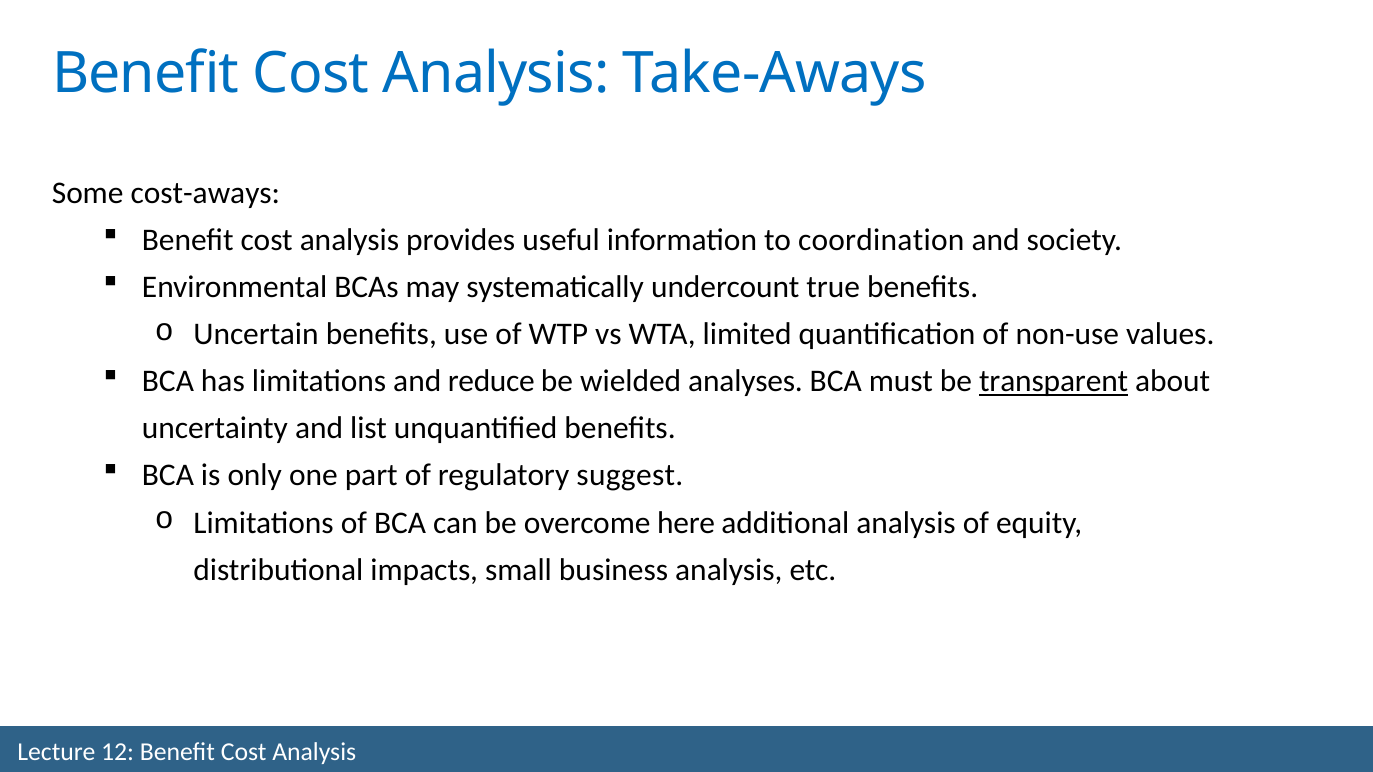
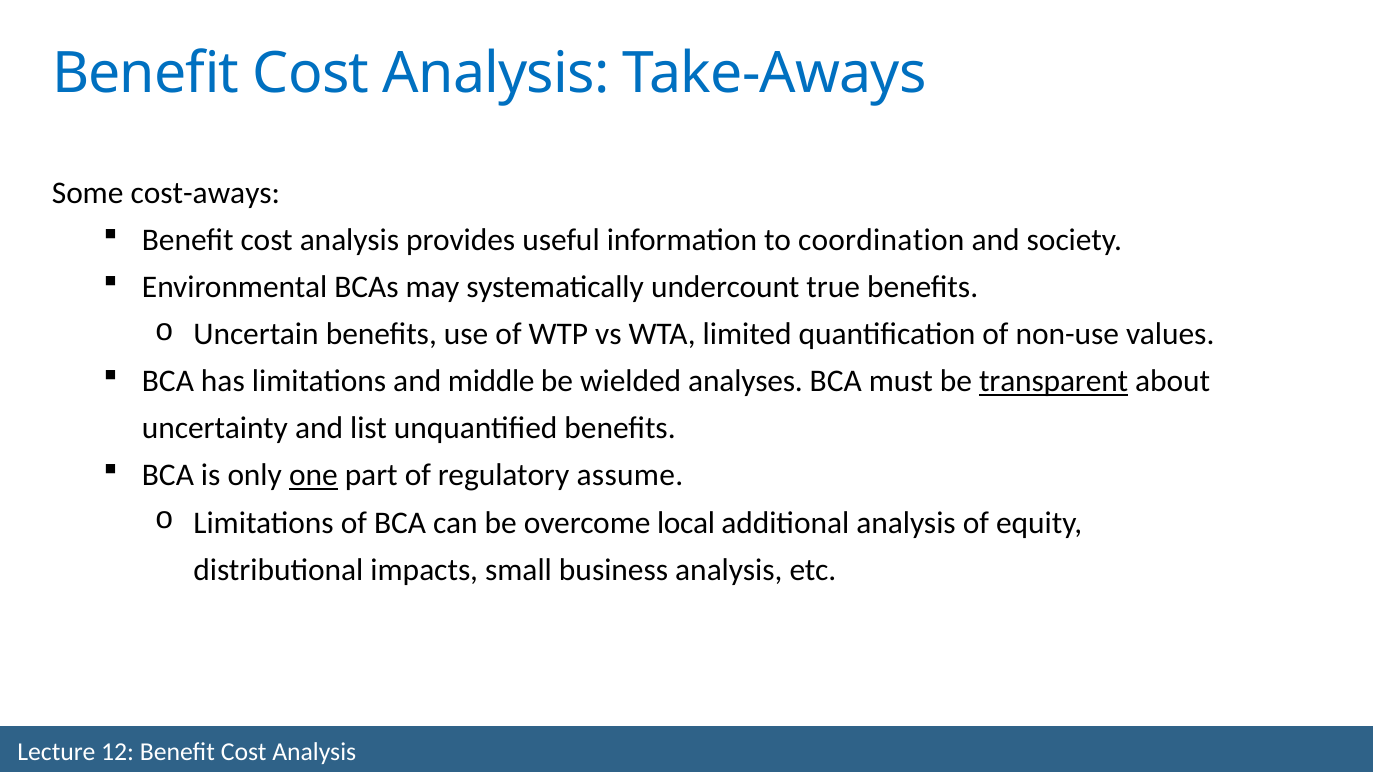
reduce: reduce -> middle
one underline: none -> present
suggest: suggest -> assume
here: here -> local
